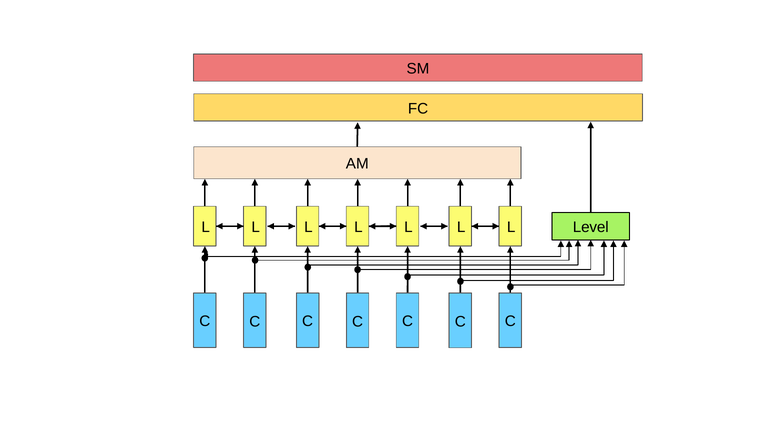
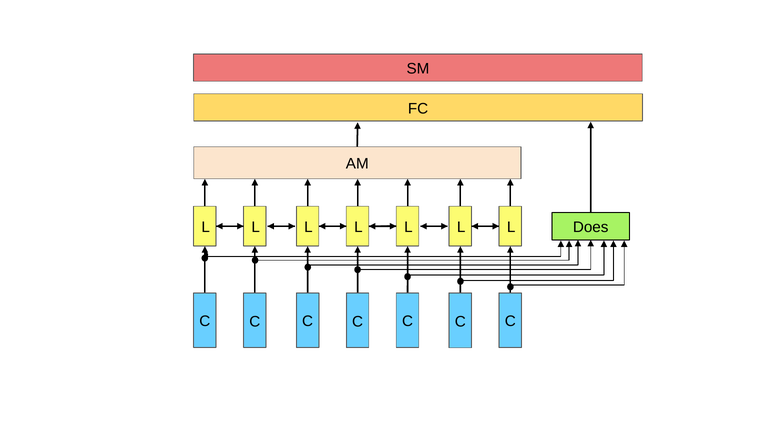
Level: Level -> Does
